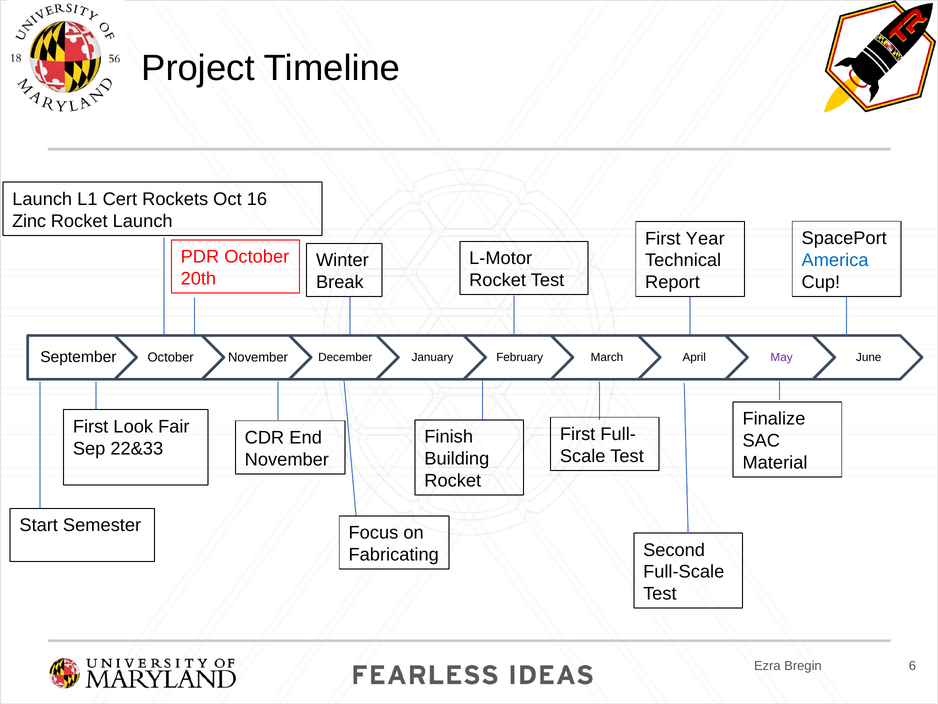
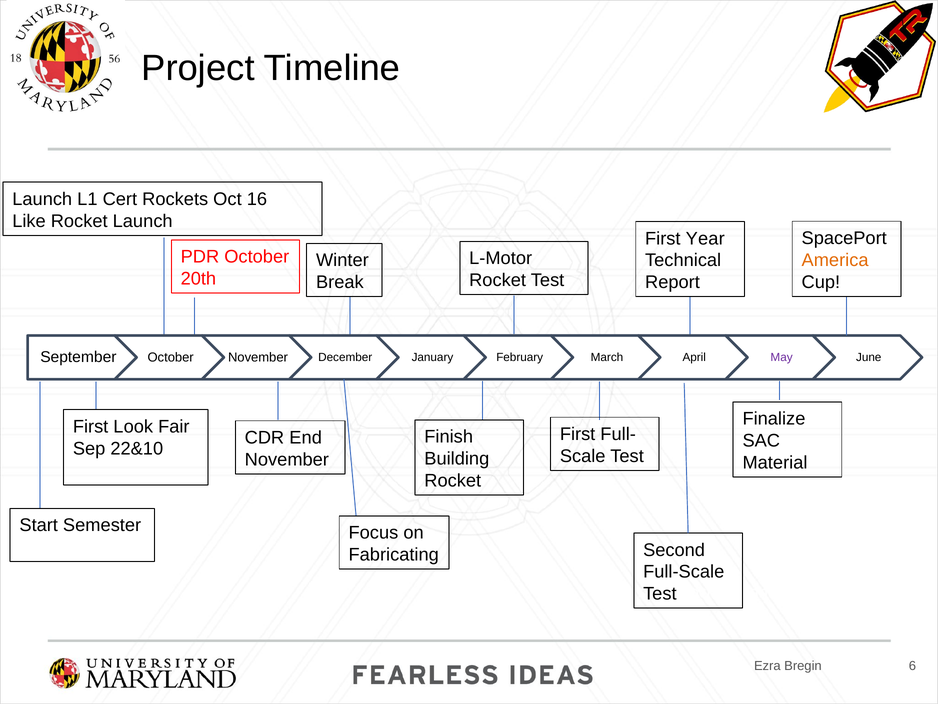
Zinc: Zinc -> Like
America colour: blue -> orange
22&33: 22&33 -> 22&10
